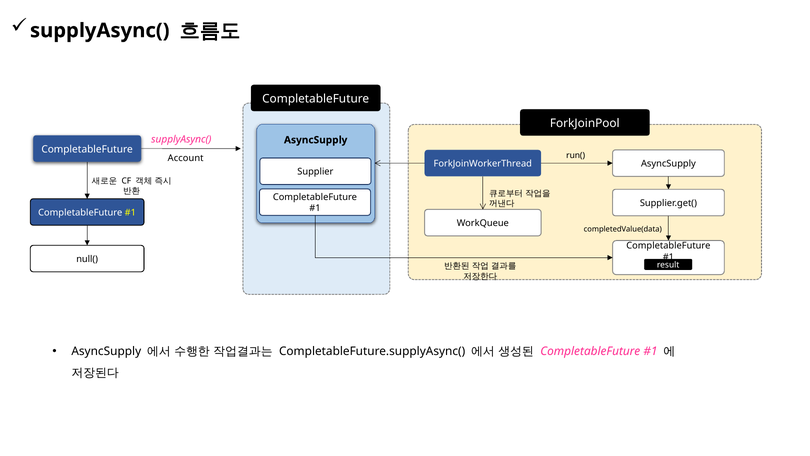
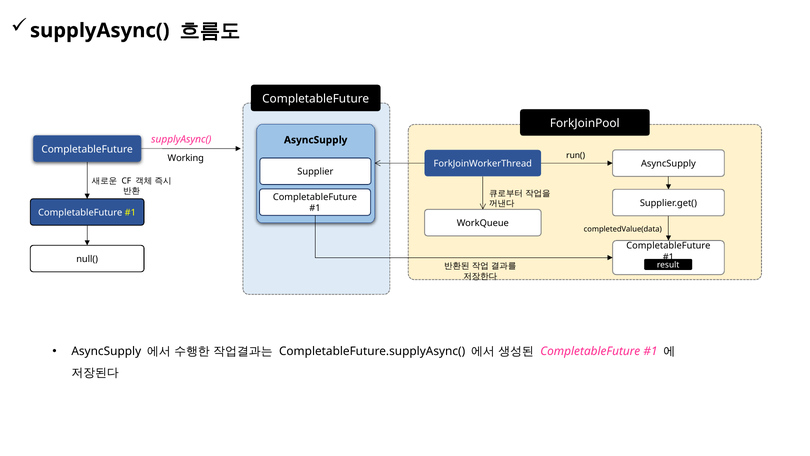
Account: Account -> Working
